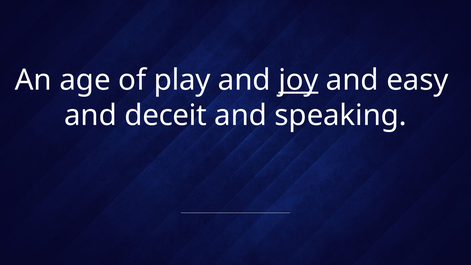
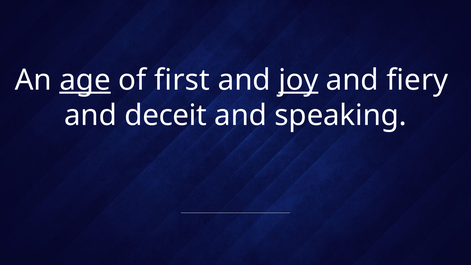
age underline: none -> present
play: play -> first
easy: easy -> fiery
